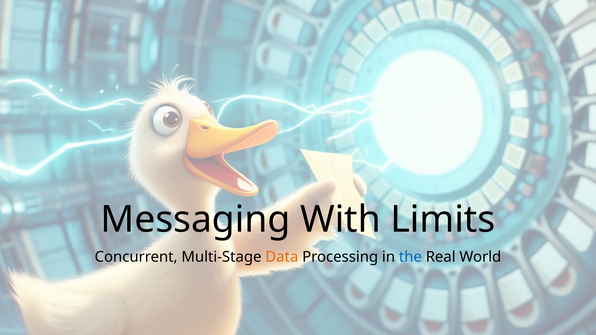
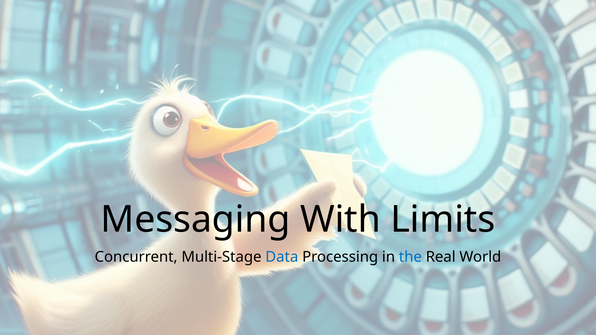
Data colour: orange -> blue
